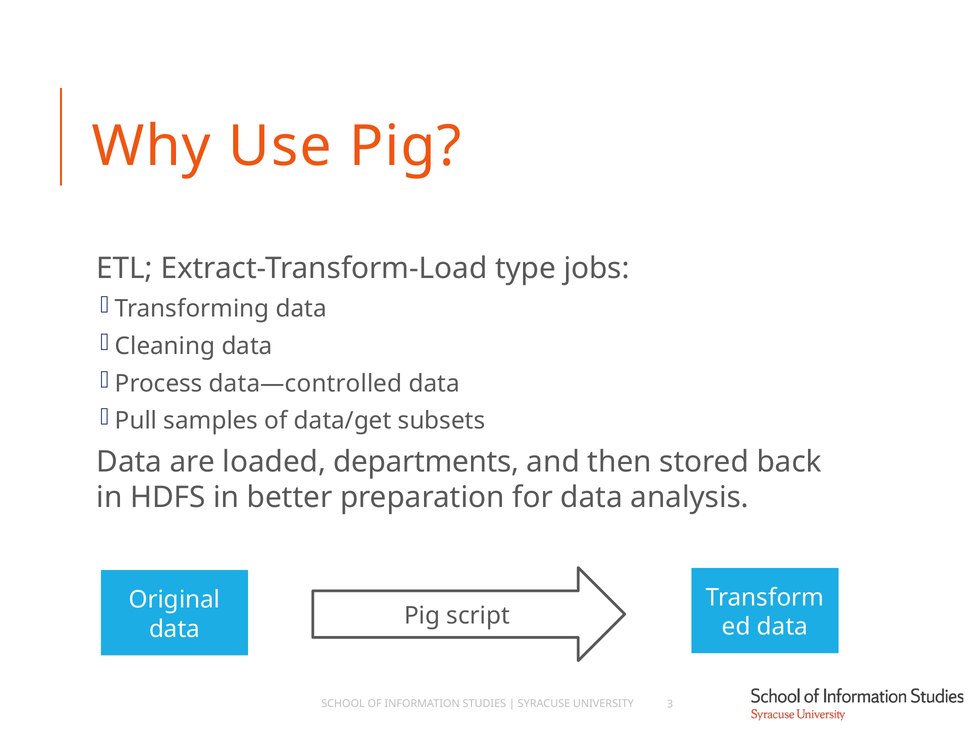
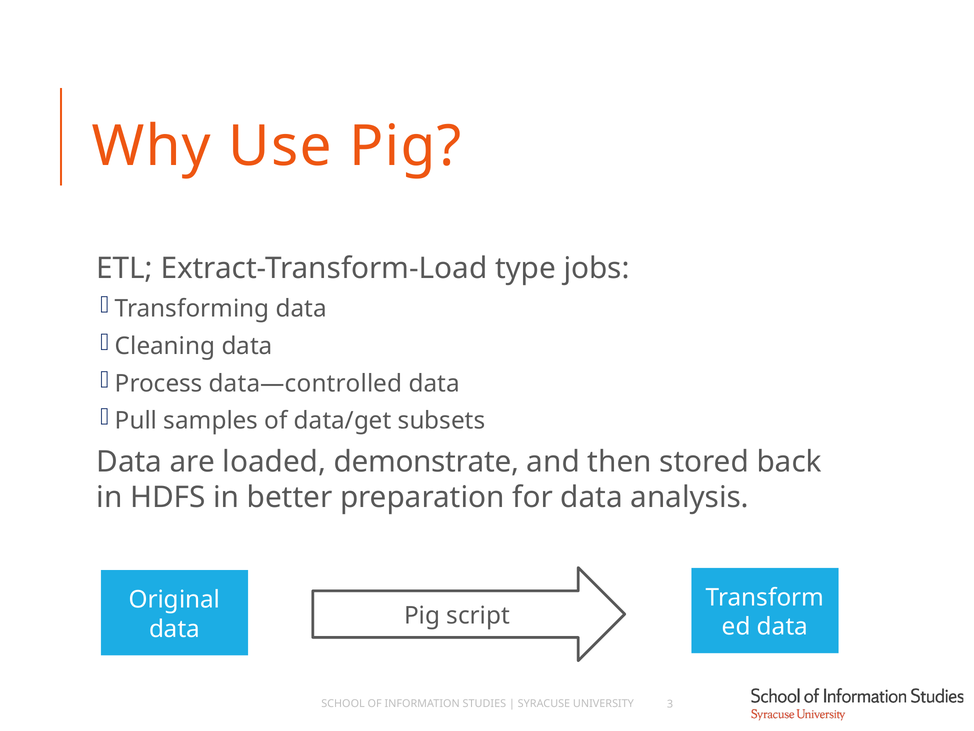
departments: departments -> demonstrate
